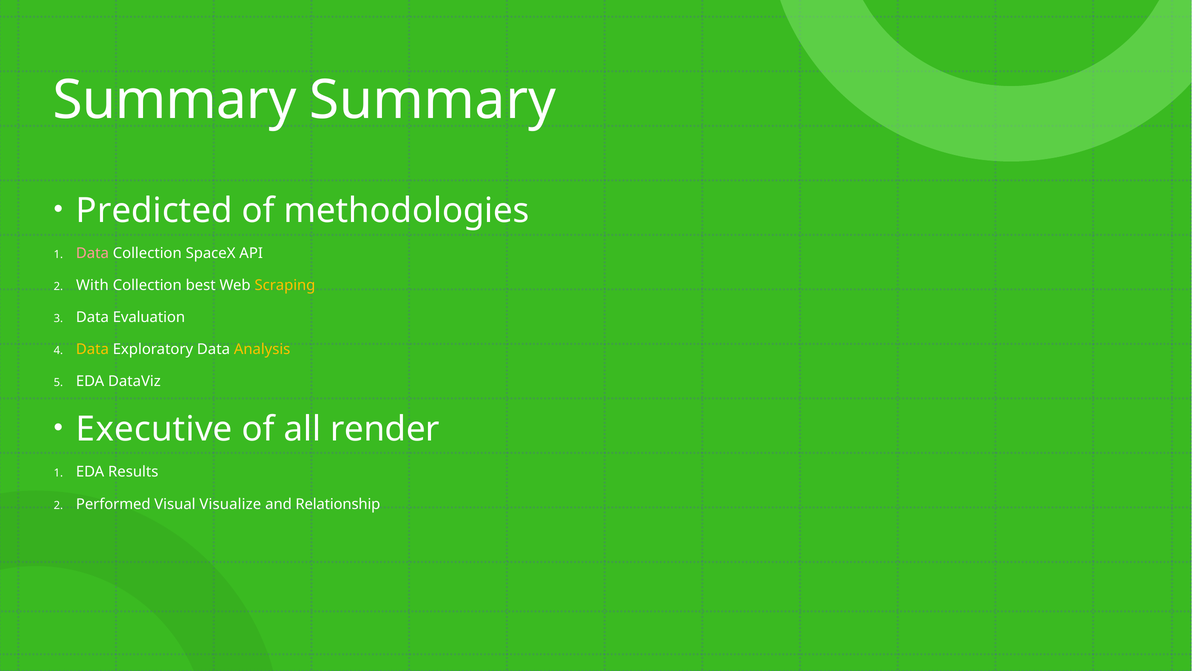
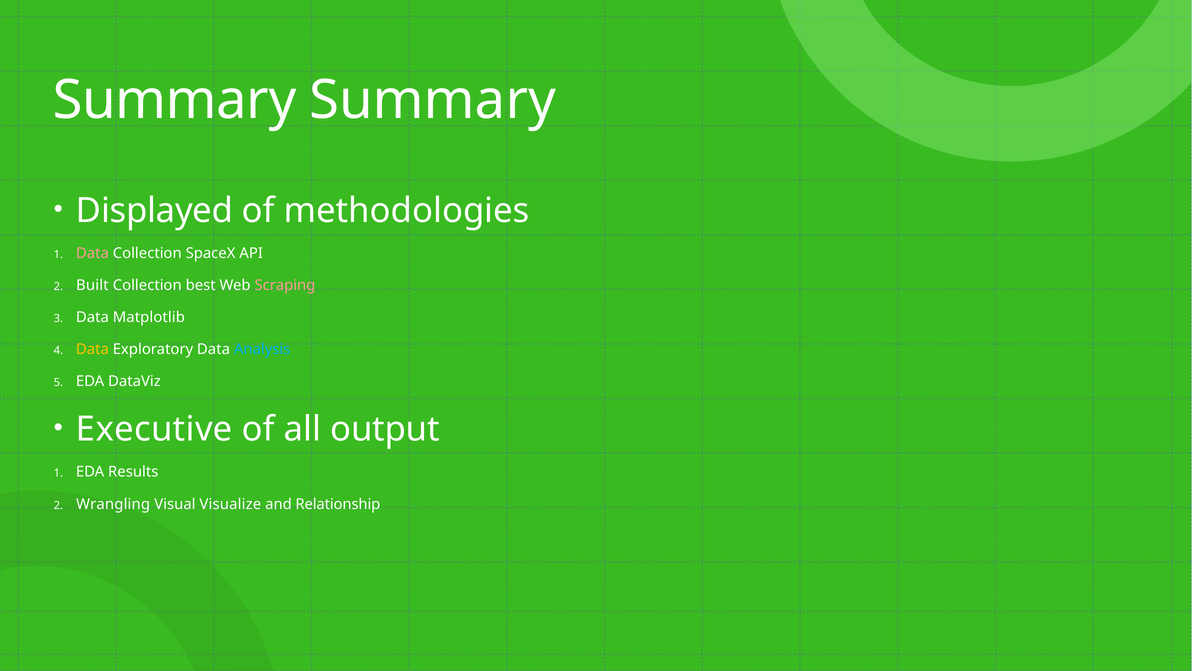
Predicted: Predicted -> Displayed
With: With -> Built
Scraping colour: yellow -> pink
Evaluation: Evaluation -> Matplotlib
Analysis colour: yellow -> light blue
render: render -> output
Performed: Performed -> Wrangling
